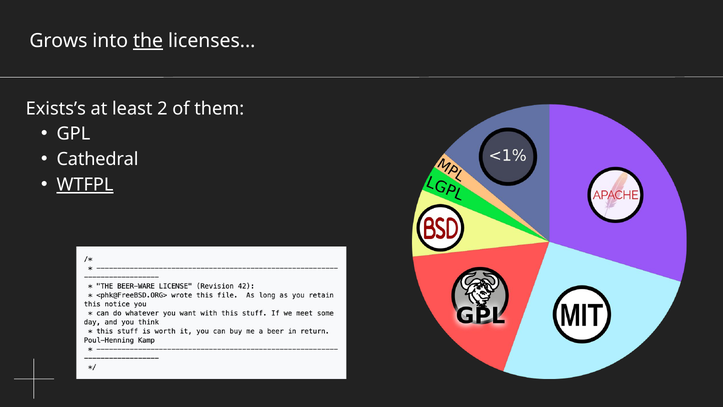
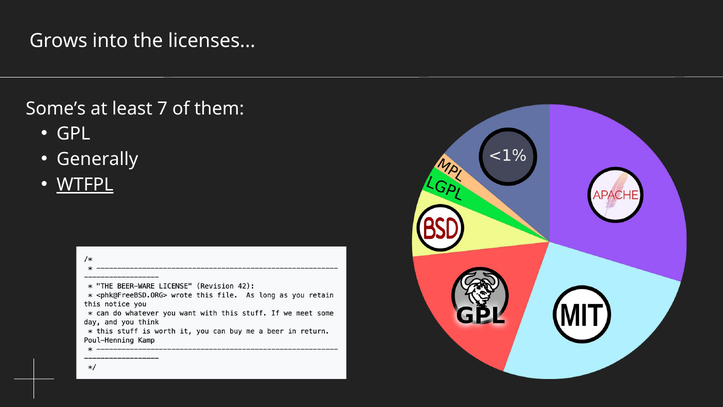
the underline: present -> none
Exists’s: Exists’s -> Some’s
2: 2 -> 7
Cathedral: Cathedral -> Generally
